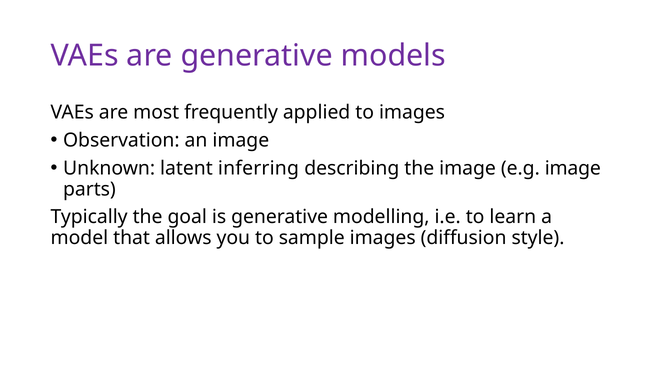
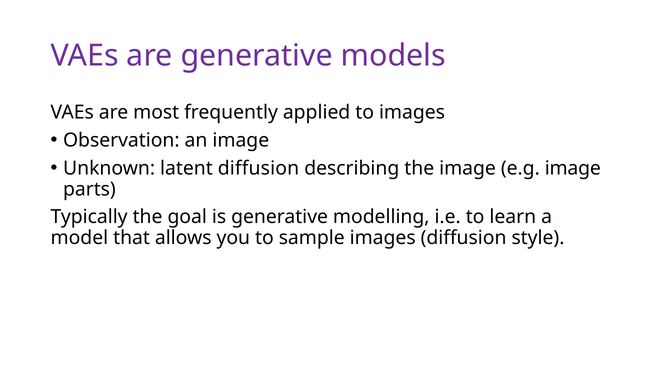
latent inferring: inferring -> diffusion
